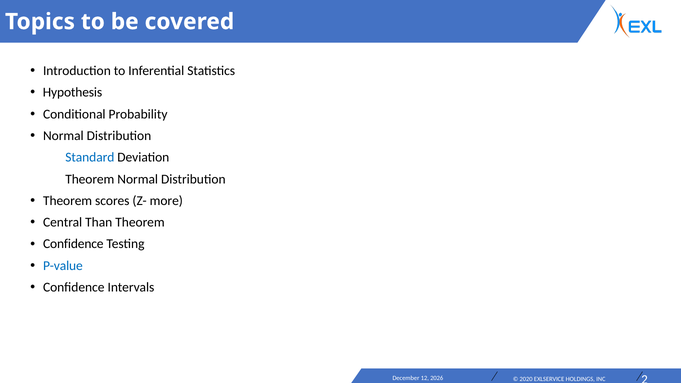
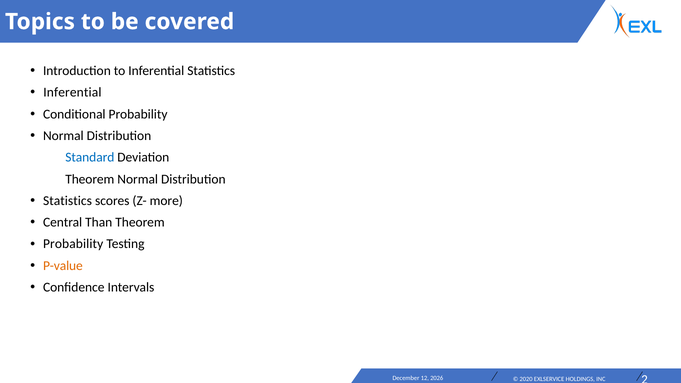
Hypothesis at (73, 92): Hypothesis -> Inferential
Theorem at (68, 201): Theorem -> Statistics
Confidence at (73, 244): Confidence -> Probability
P-value colour: blue -> orange
